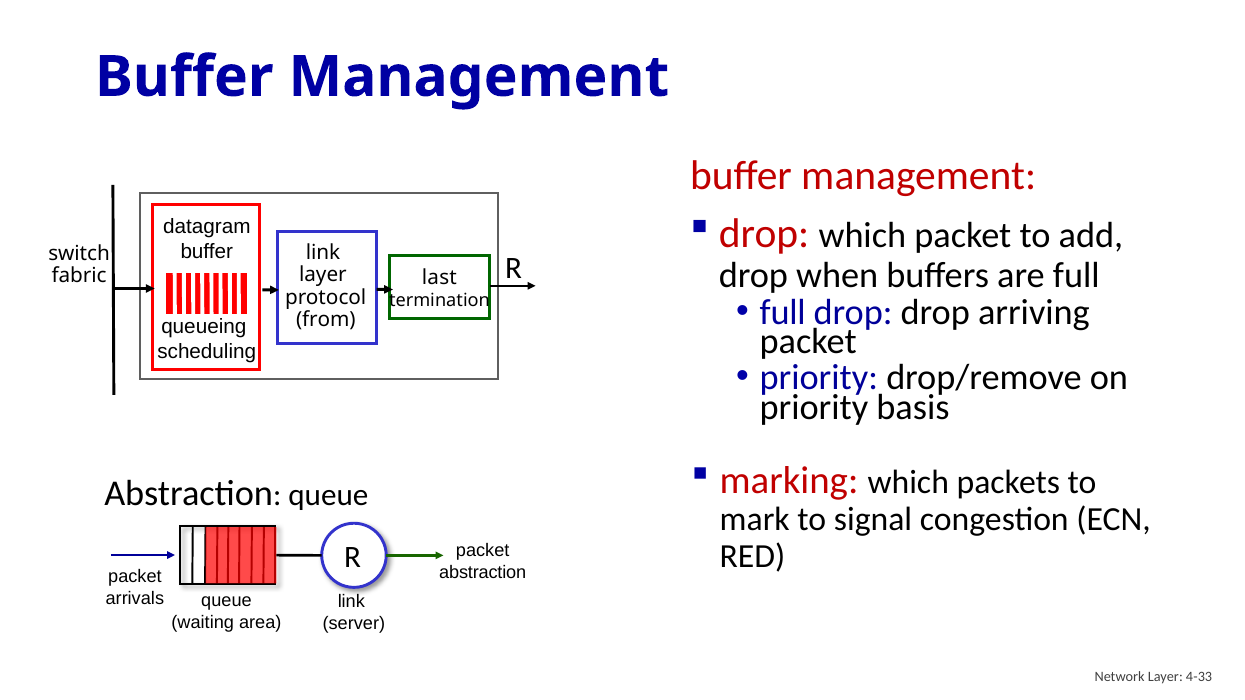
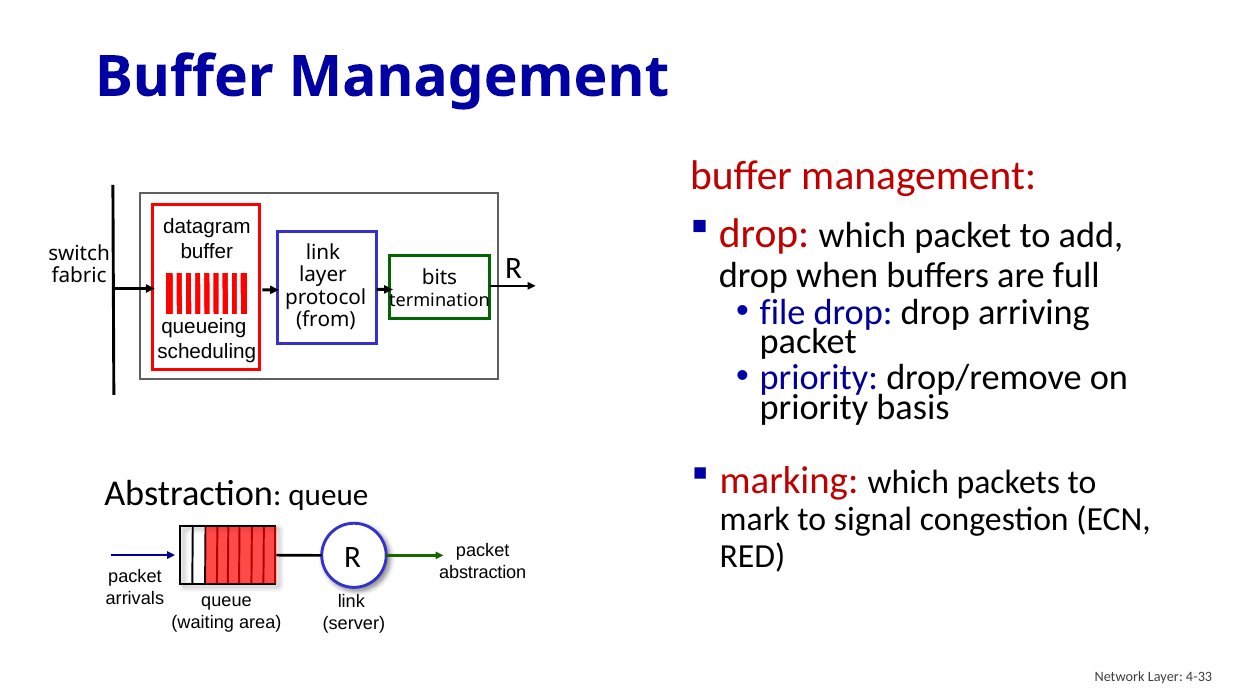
last: last -> bits
full at (783, 313): full -> file
